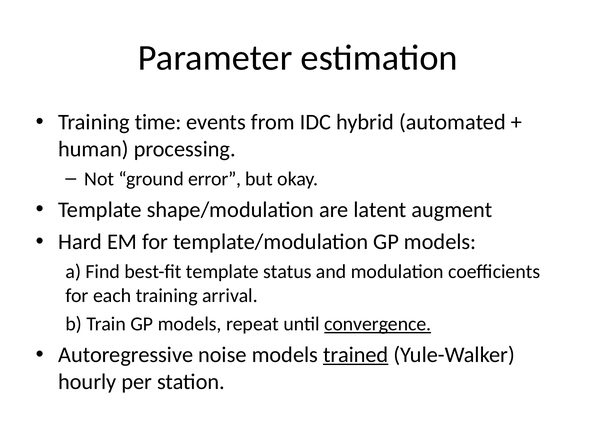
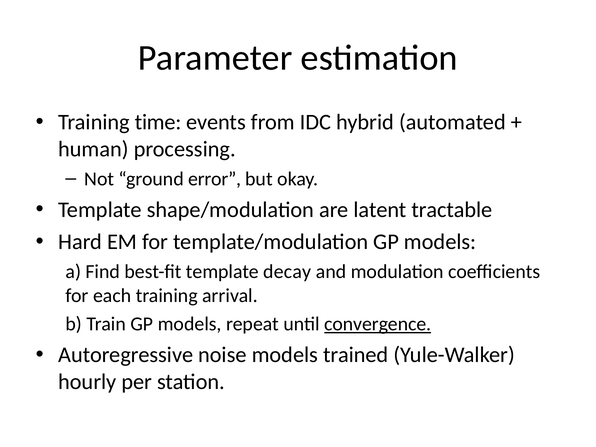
augment: augment -> tractable
status: status -> decay
trained underline: present -> none
